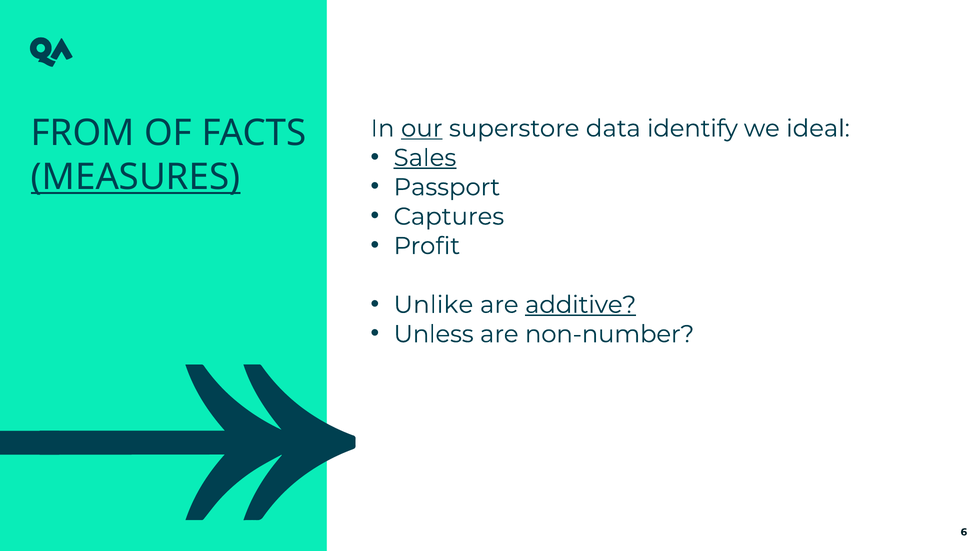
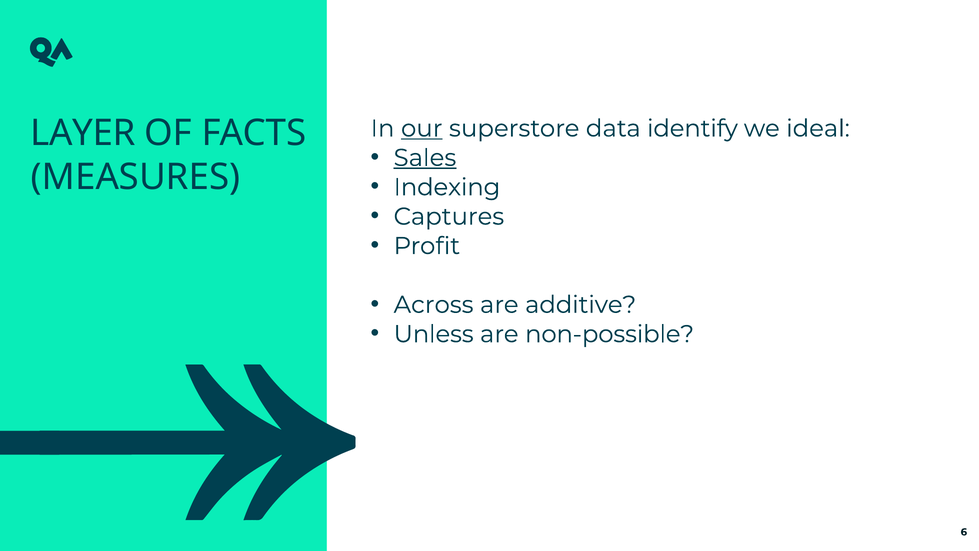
FROM: FROM -> LAYER
MEASURES underline: present -> none
Passport: Passport -> Indexing
Unlike: Unlike -> Across
additive underline: present -> none
non-number: non-number -> non-possible
